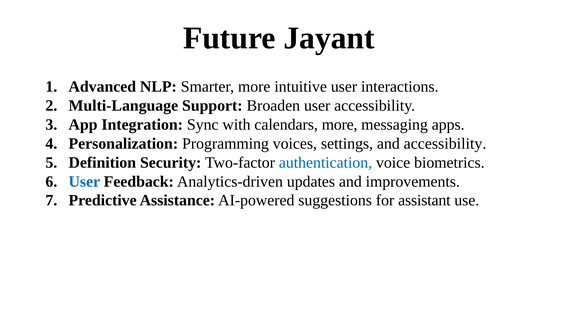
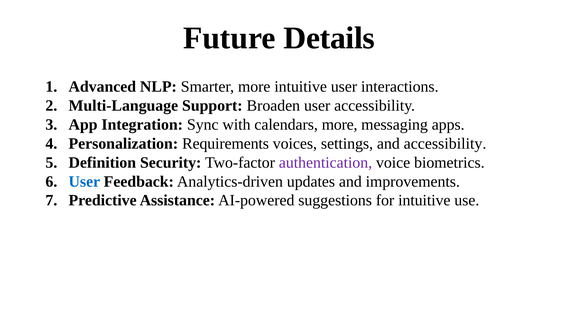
Jayant: Jayant -> Details
Programming: Programming -> Requirements
authentication colour: blue -> purple
for assistant: assistant -> intuitive
